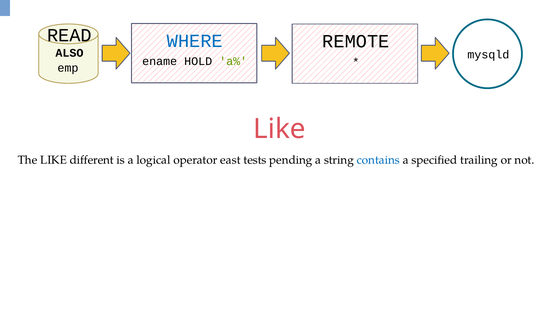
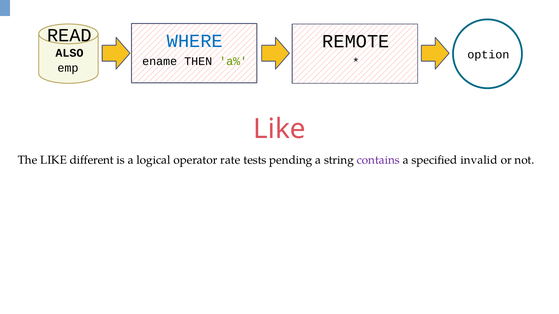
mysqld: mysqld -> option
HOLD: HOLD -> THEN
east: east -> rate
contains colour: blue -> purple
trailing: trailing -> invalid
